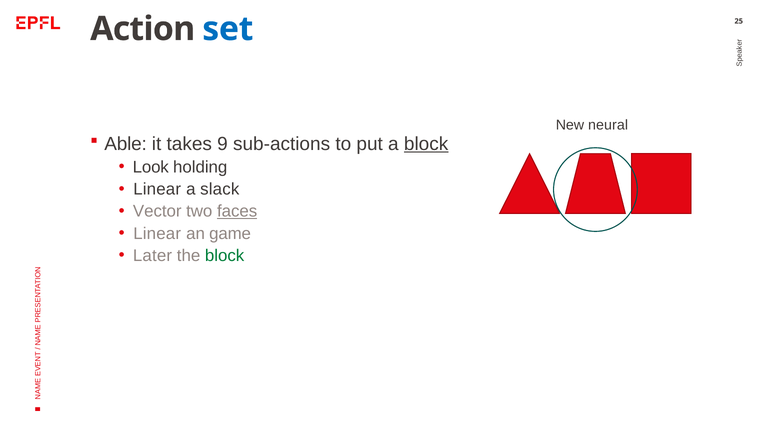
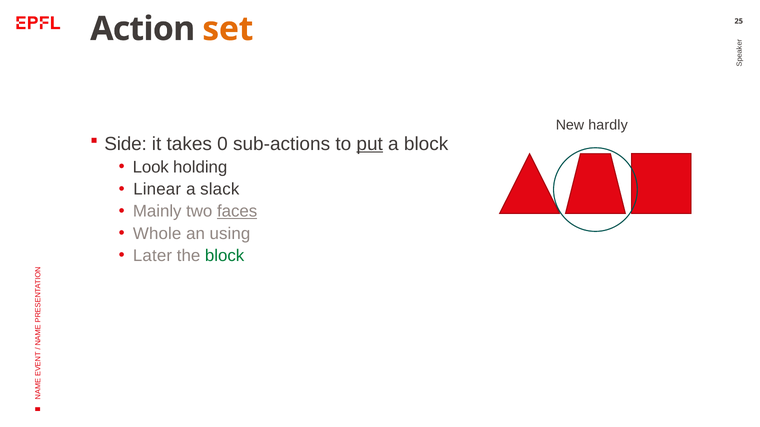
set colour: blue -> orange
neural: neural -> hardly
Able: Able -> Side
9: 9 -> 0
put underline: none -> present
block at (426, 144) underline: present -> none
Vector: Vector -> Mainly
Linear at (157, 234): Linear -> Whole
game: game -> using
